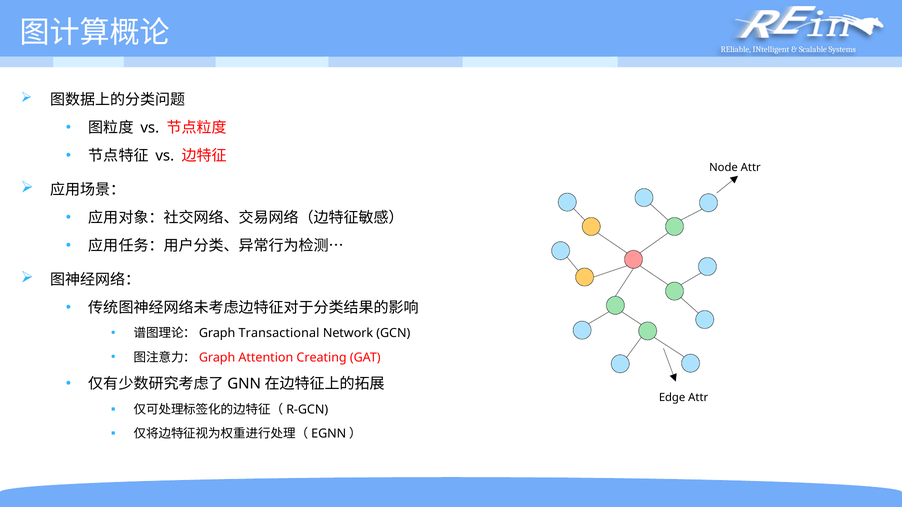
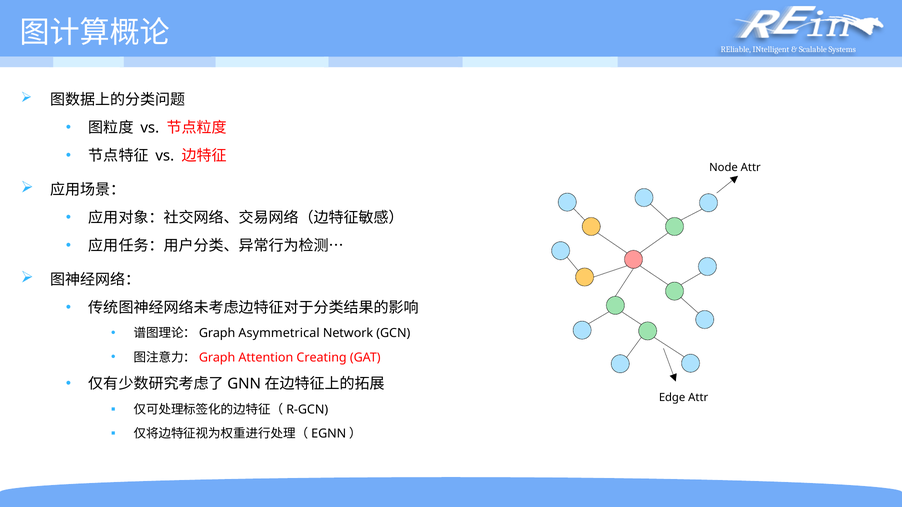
Transactional: Transactional -> Asymmetrical
